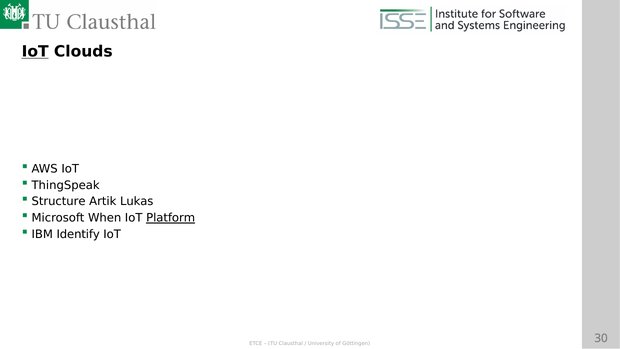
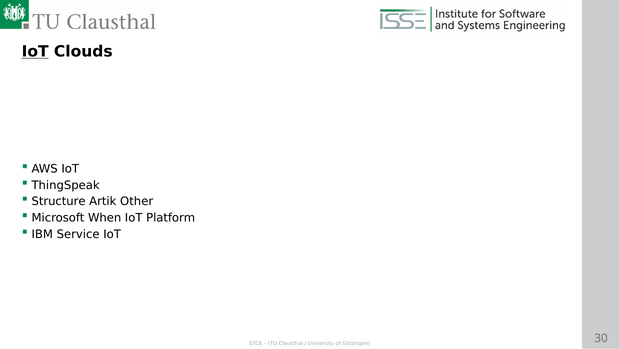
Lukas: Lukas -> Other
Platform underline: present -> none
Identify: Identify -> Service
